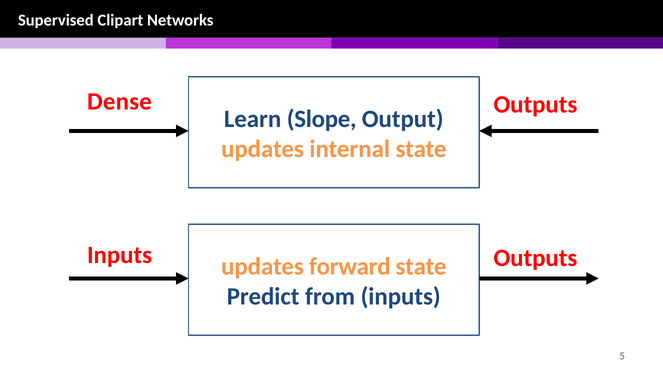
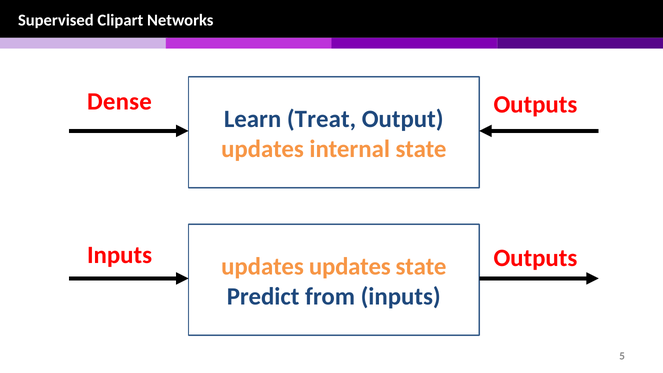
Slope: Slope -> Treat
updates forward: forward -> updates
